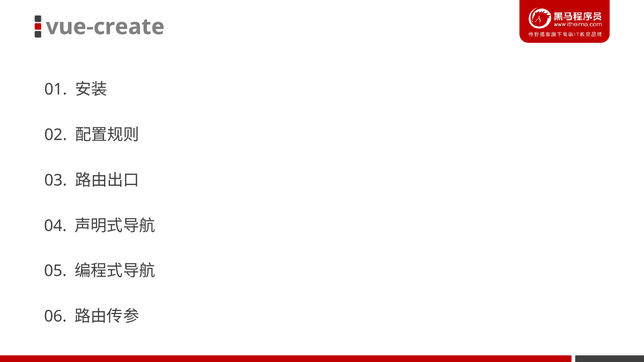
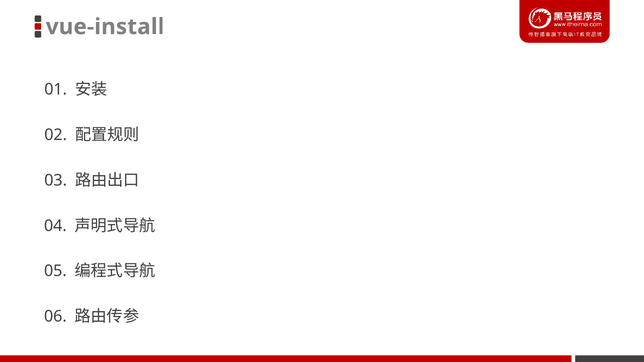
vue-create: vue-create -> vue-install
